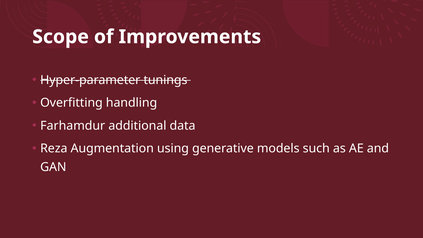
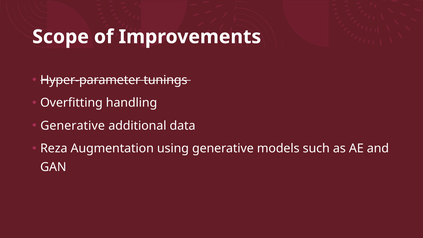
Farhamdur at (73, 126): Farhamdur -> Generative
